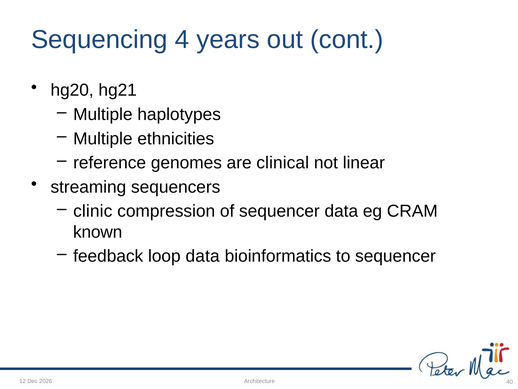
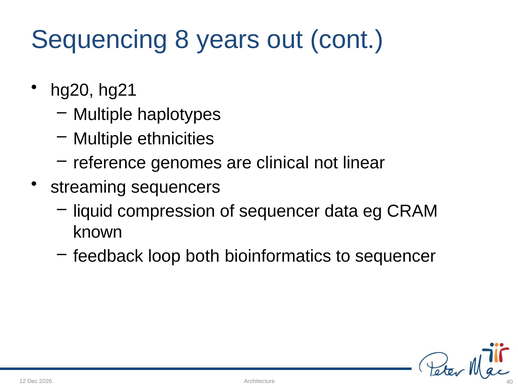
4: 4 -> 8
clinic: clinic -> liquid
loop data: data -> both
